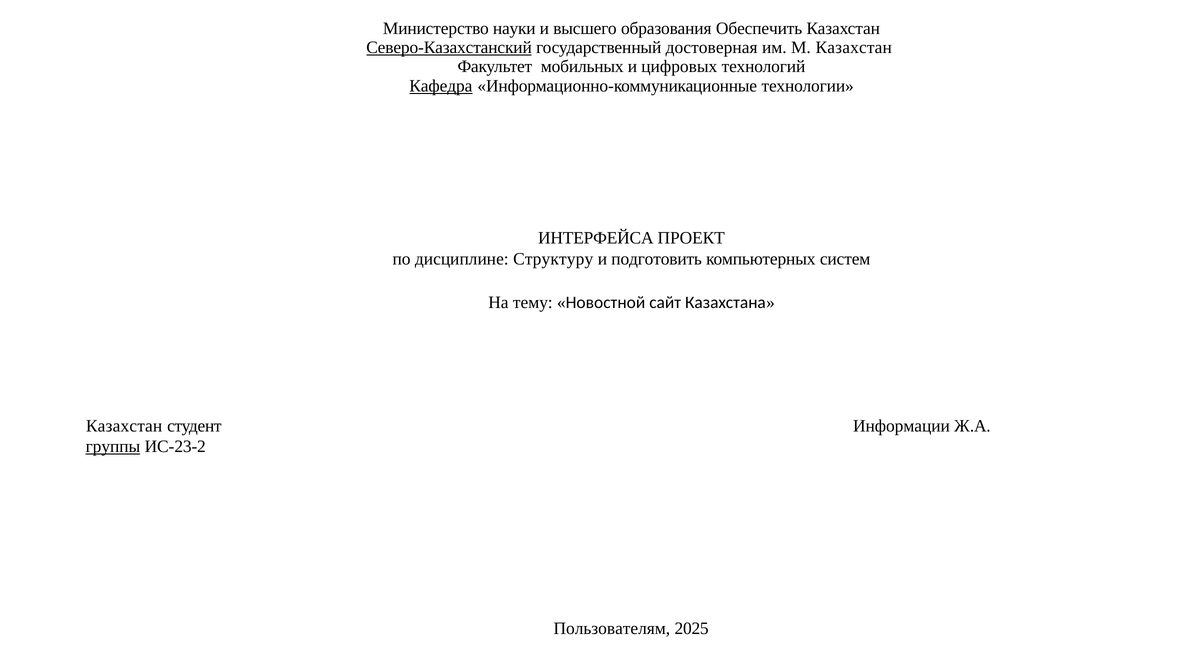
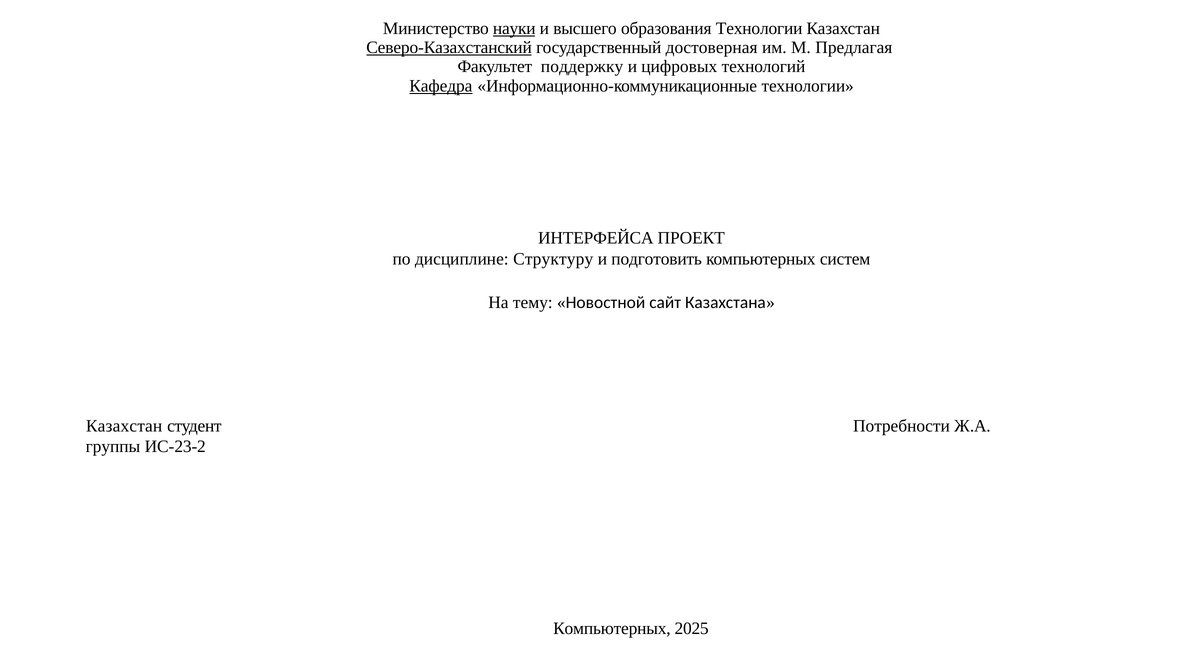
науки underline: none -> present
образования Обеспечить: Обеспечить -> Технологии
М Казахстан: Казахстан -> Предлагая
мобильных: мобильных -> поддержку
Информации: Информации -> Потребности
группы underline: present -> none
Пользователям at (612, 629): Пользователям -> Компьютерных
